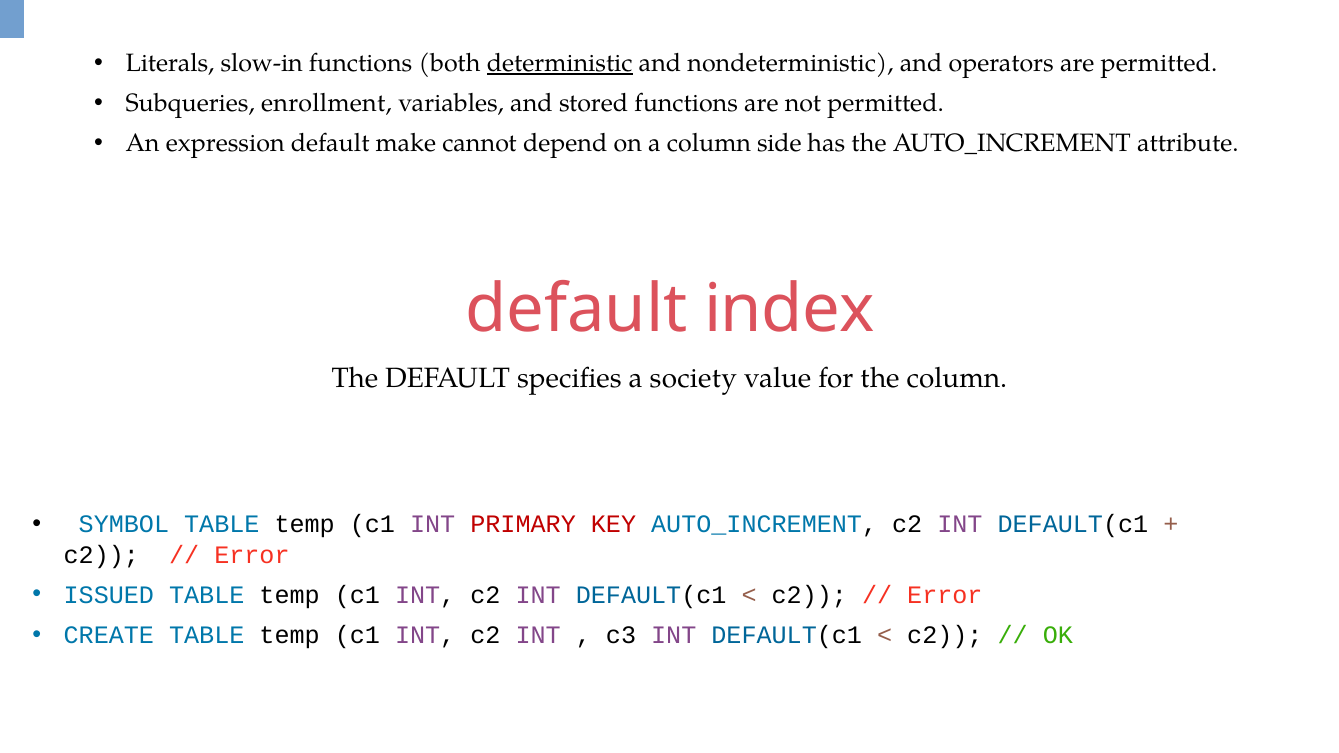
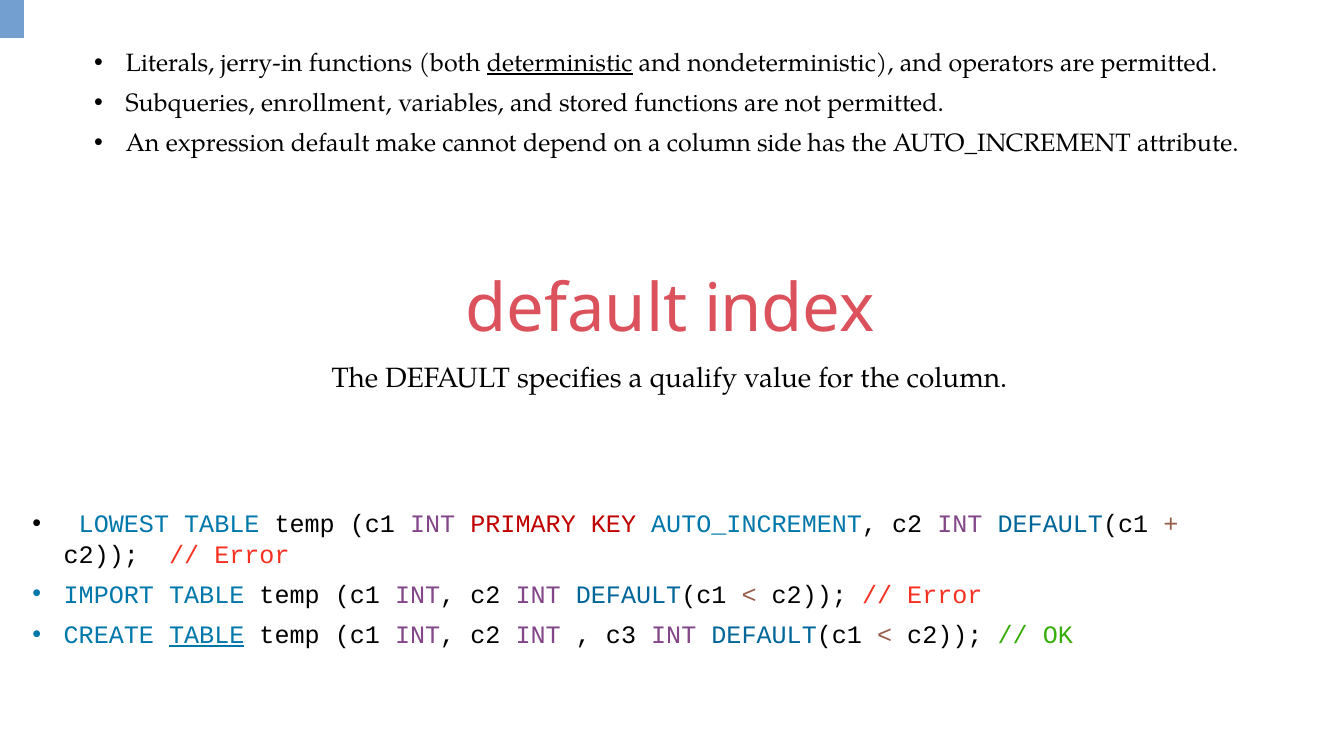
slow-in: slow-in -> jerry-in
society: society -> qualify
SYMBOL: SYMBOL -> LOWEST
ISSUED: ISSUED -> IMPORT
TABLE at (207, 635) underline: none -> present
